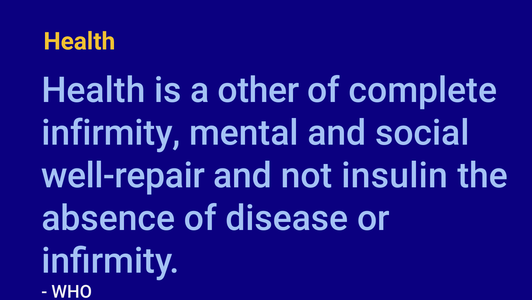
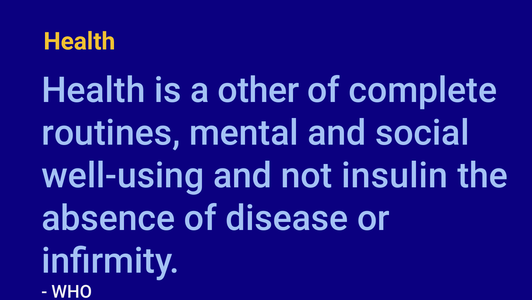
infirmity at (111, 133): infirmity -> routines
well-repair: well-repair -> well-using
